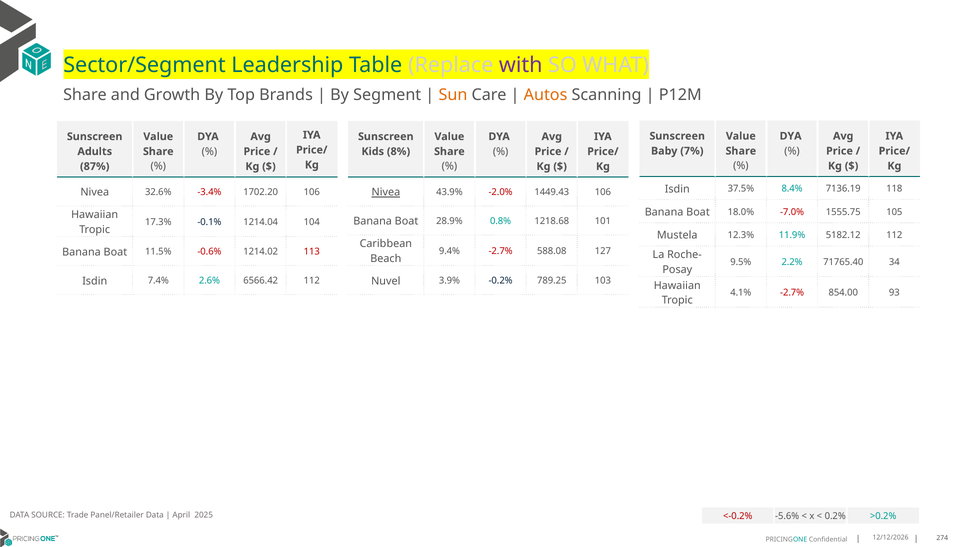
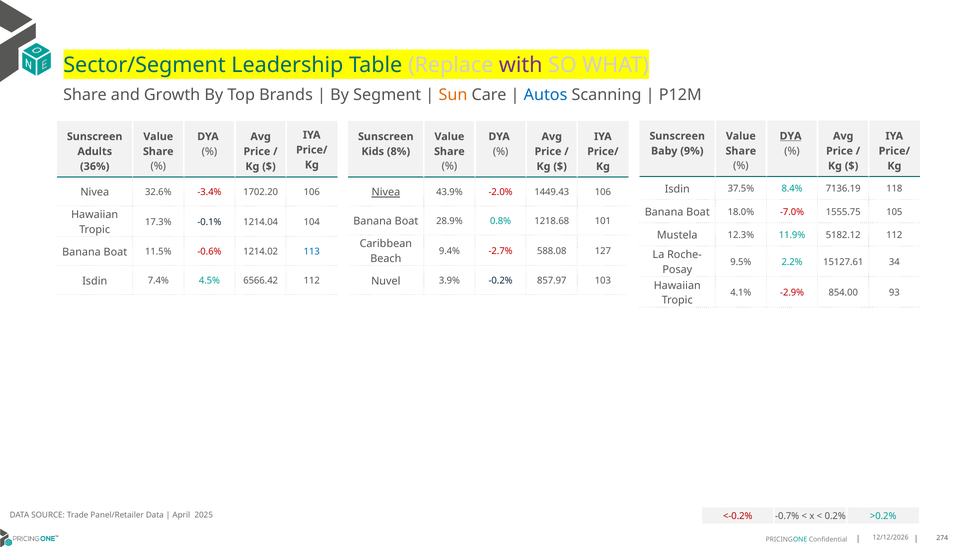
Autos colour: orange -> blue
DYA at (791, 136) underline: none -> present
7%: 7% -> 9%
87%: 87% -> 36%
113 colour: red -> blue
71765.40: 71765.40 -> 15127.61
2.6%: 2.6% -> 4.5%
789.25: 789.25 -> 857.97
4.1% -2.7%: -2.7% -> -2.9%
-5.6%: -5.6% -> -0.7%
